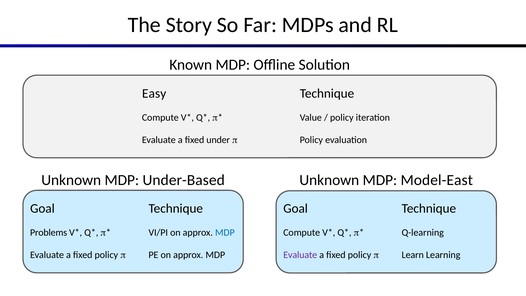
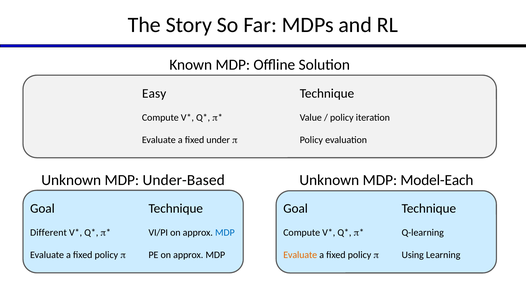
Model-East: Model-East -> Model-Each
Problems: Problems -> Different
Evaluate at (300, 255) colour: purple -> orange
Learn: Learn -> Using
